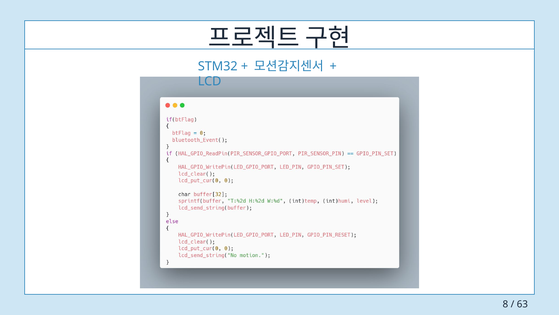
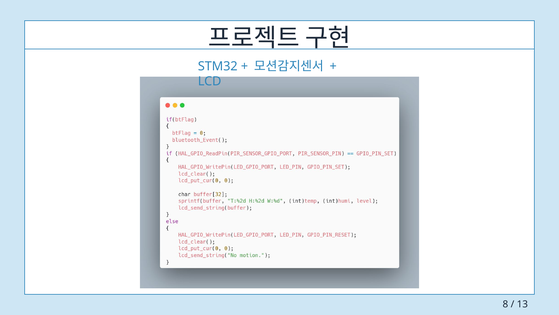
63: 63 -> 13
